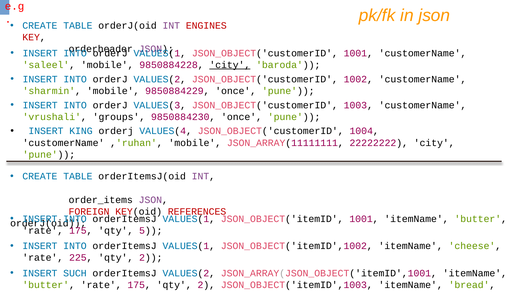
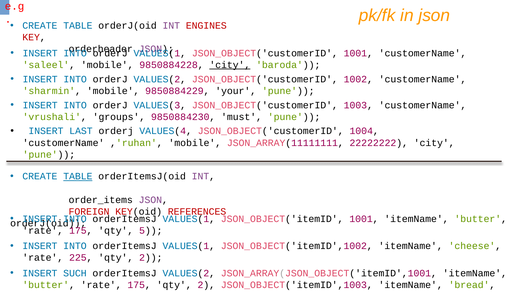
9850884229 once: once -> your
9850884230 once: once -> must
KING: KING -> LAST
TABLE at (78, 176) underline: none -> present
